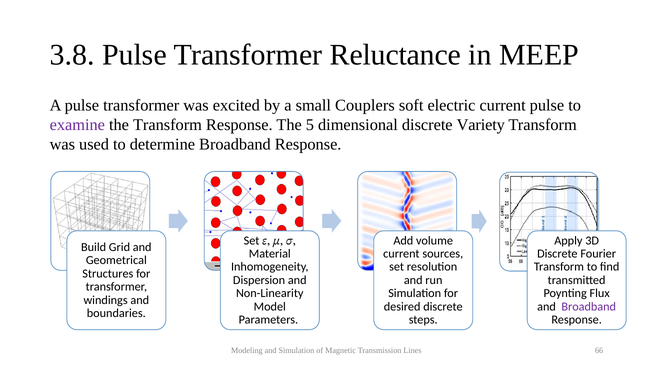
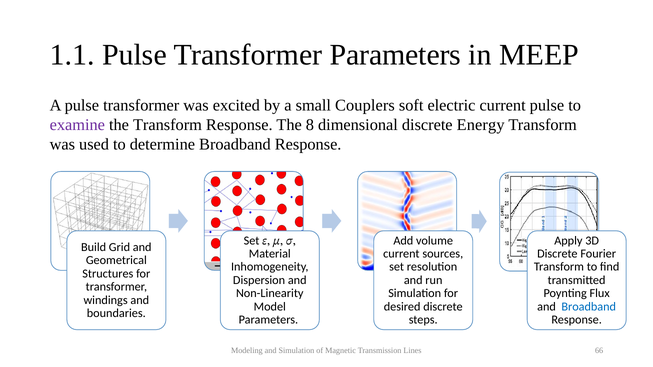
3.8: 3.8 -> 1.1
Transformer Reluctance: Reluctance -> Parameters
5: 5 -> 8
Variety: Variety -> Energy
Broadband at (589, 307) colour: purple -> blue
